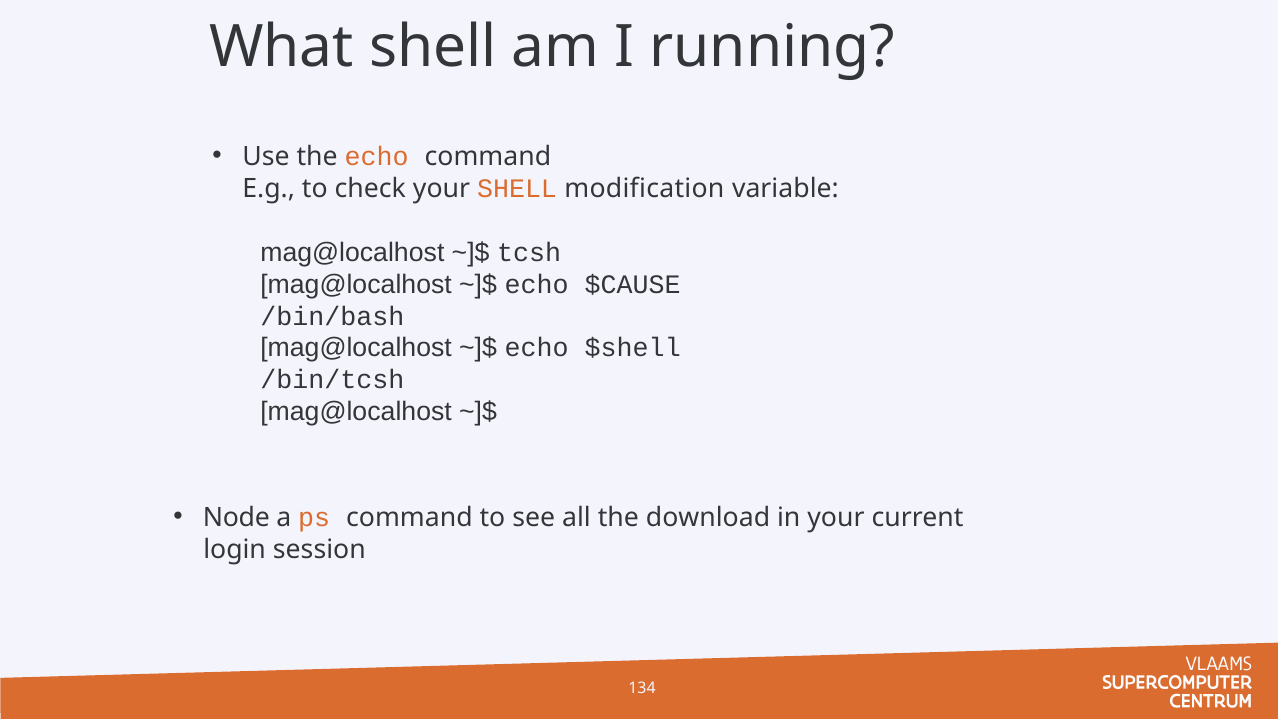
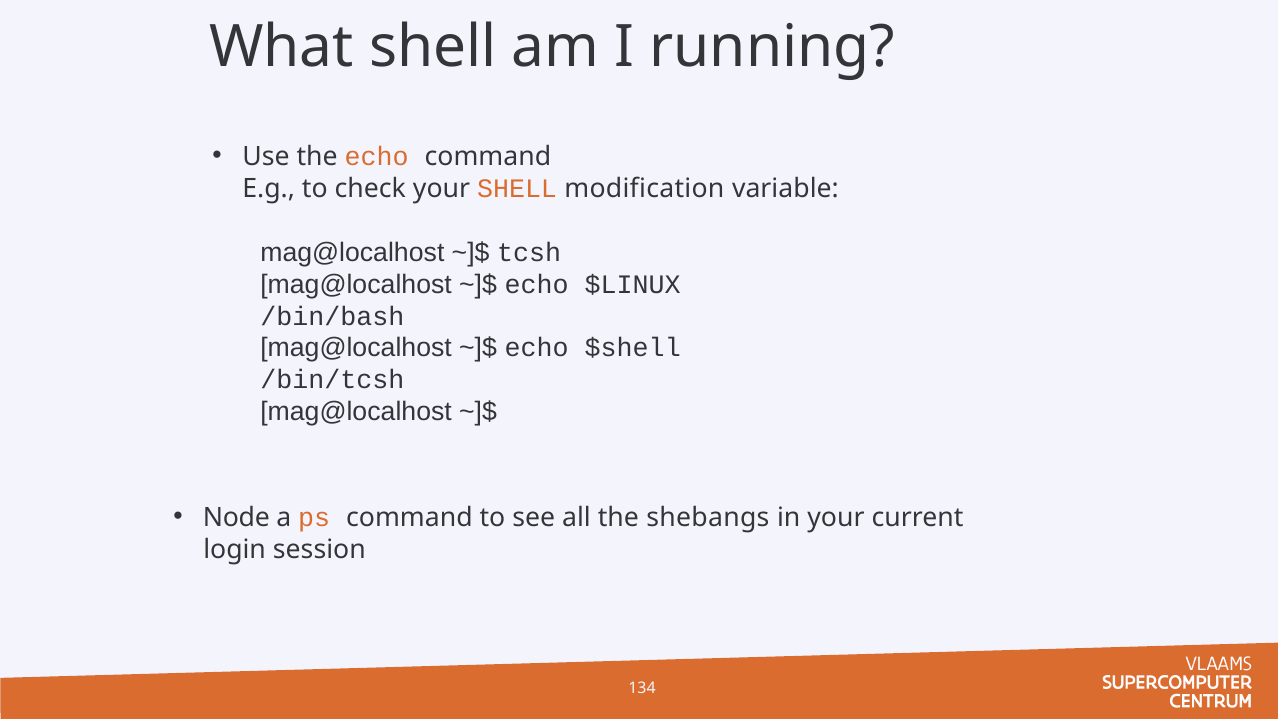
$CAUSE: $CAUSE -> $LINUX
download: download -> shebangs
